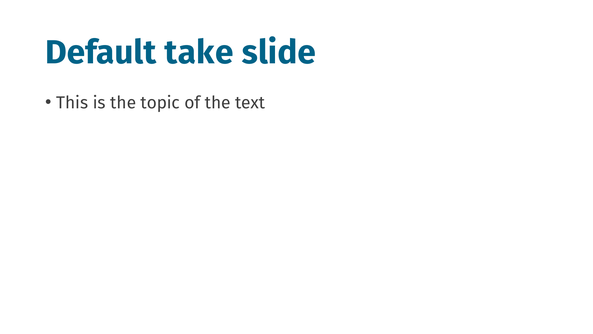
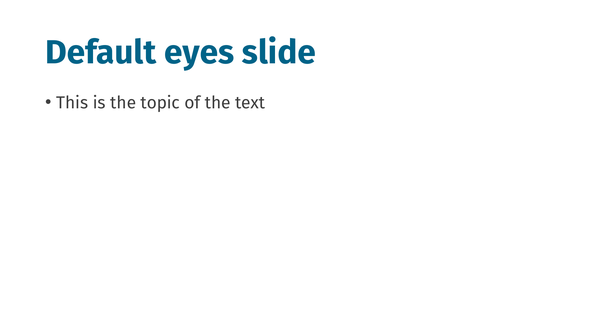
take: take -> eyes
